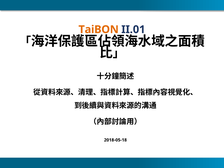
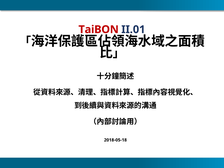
TaiBON colour: orange -> red
